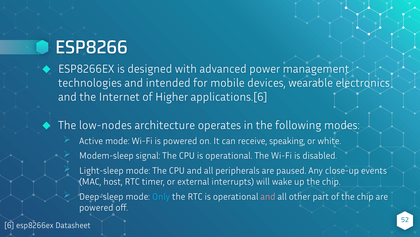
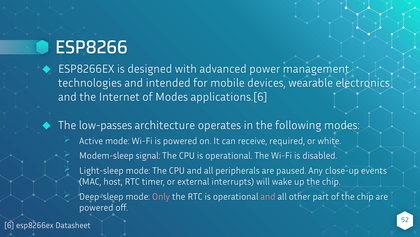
of Higher: Higher -> Modes
low-nodes: low-nodes -> low-passes
speaking: speaking -> required
Only colour: light blue -> pink
